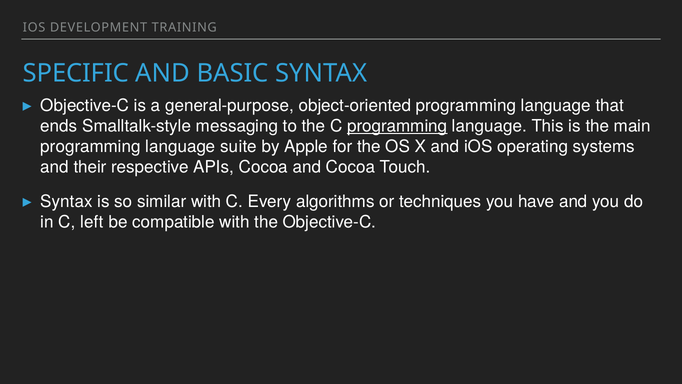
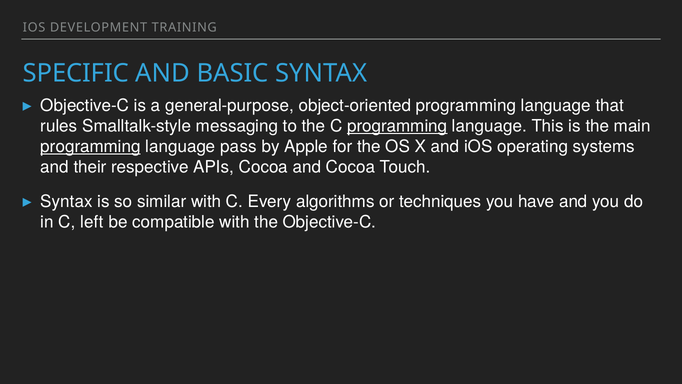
ends: ends -> rules
programming at (91, 147) underline: none -> present
suite: suite -> pass
